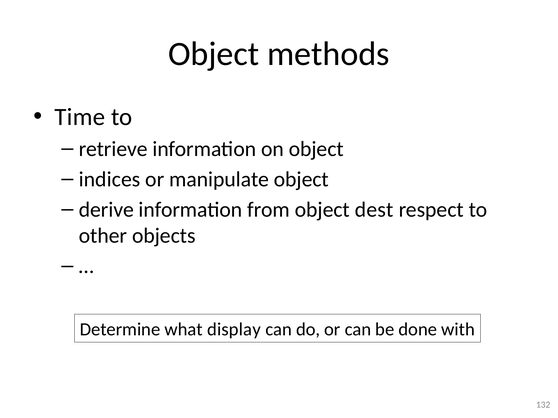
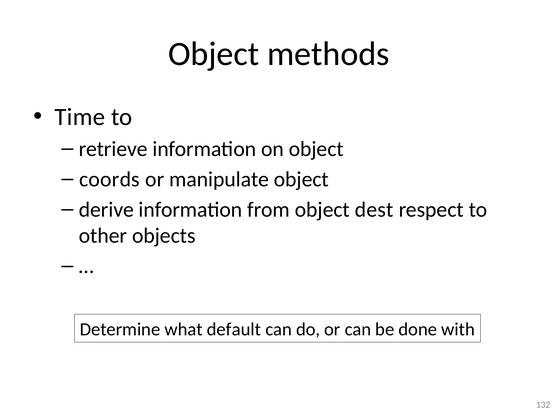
indices: indices -> coords
display: display -> default
